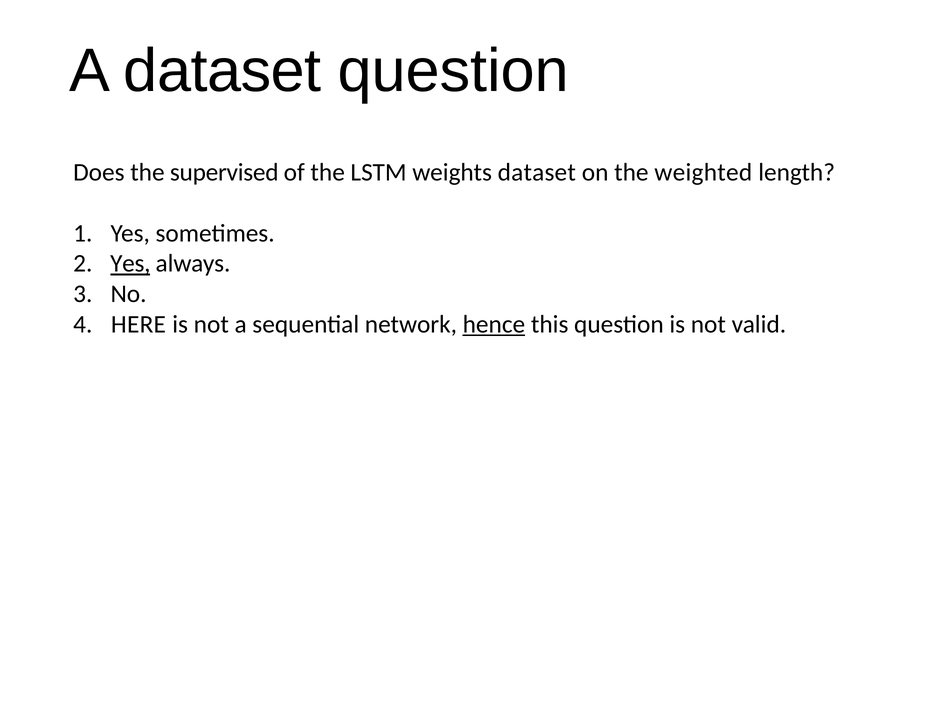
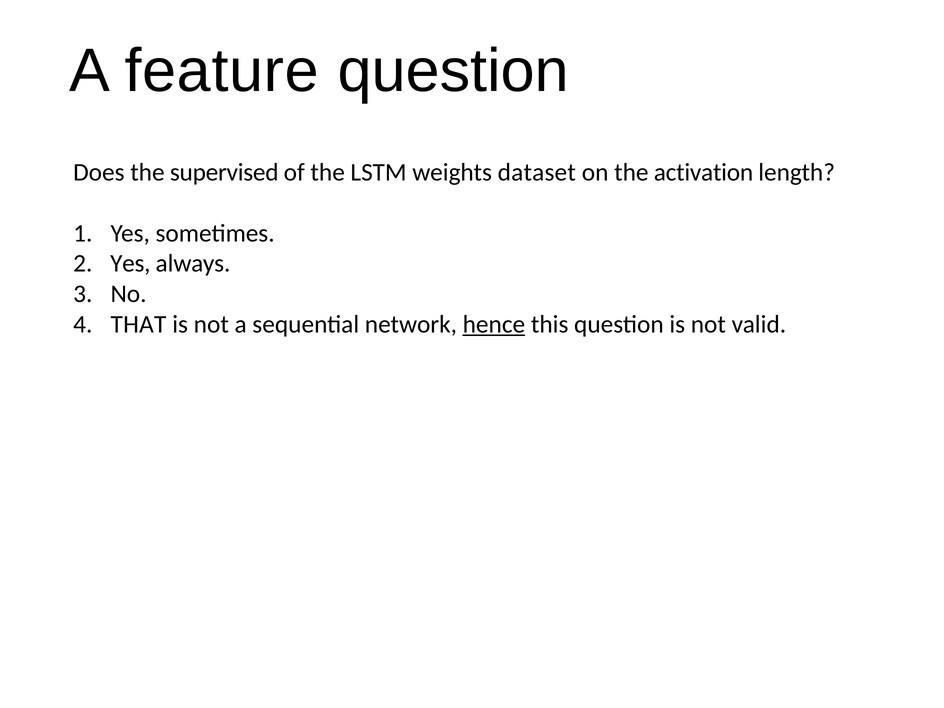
A dataset: dataset -> feature
weighted: weighted -> activation
Yes at (130, 264) underline: present -> none
HERE: HERE -> THAT
